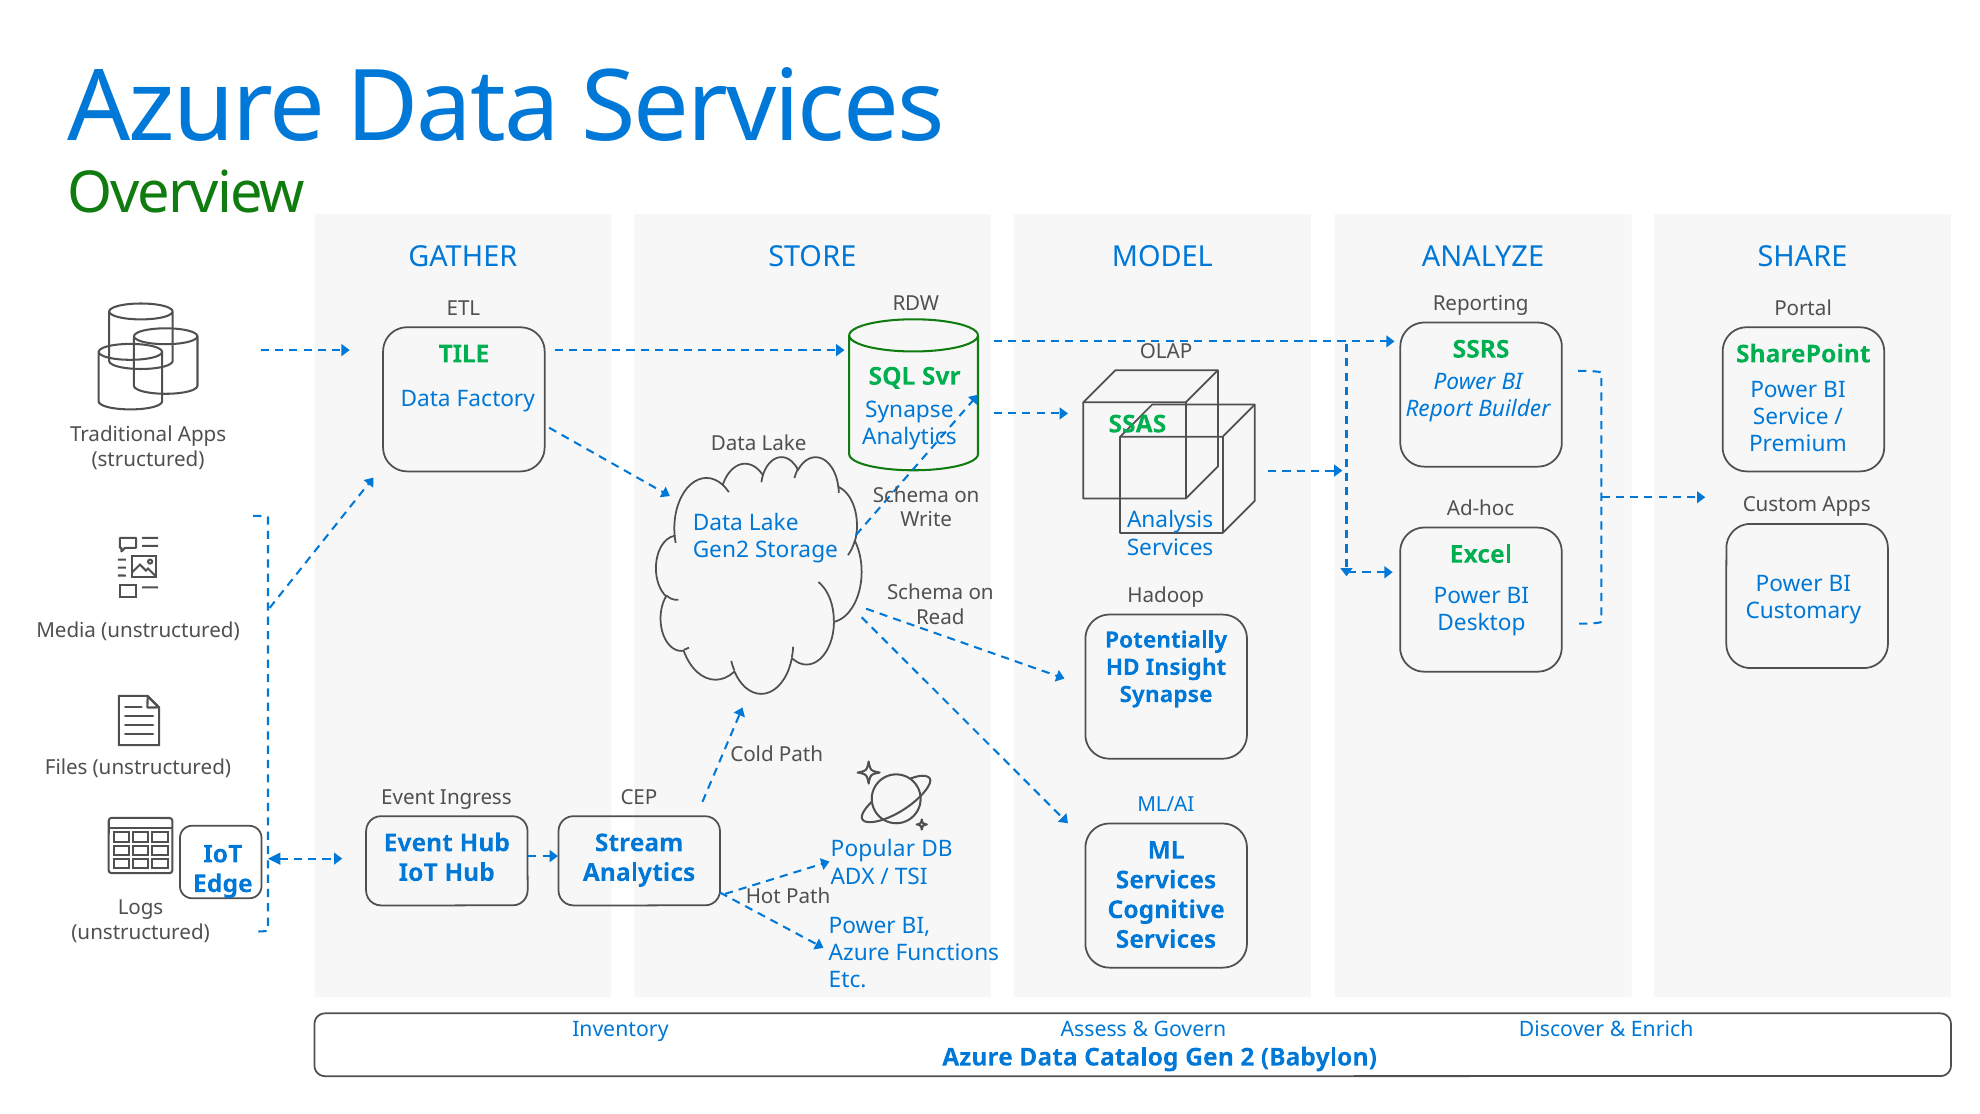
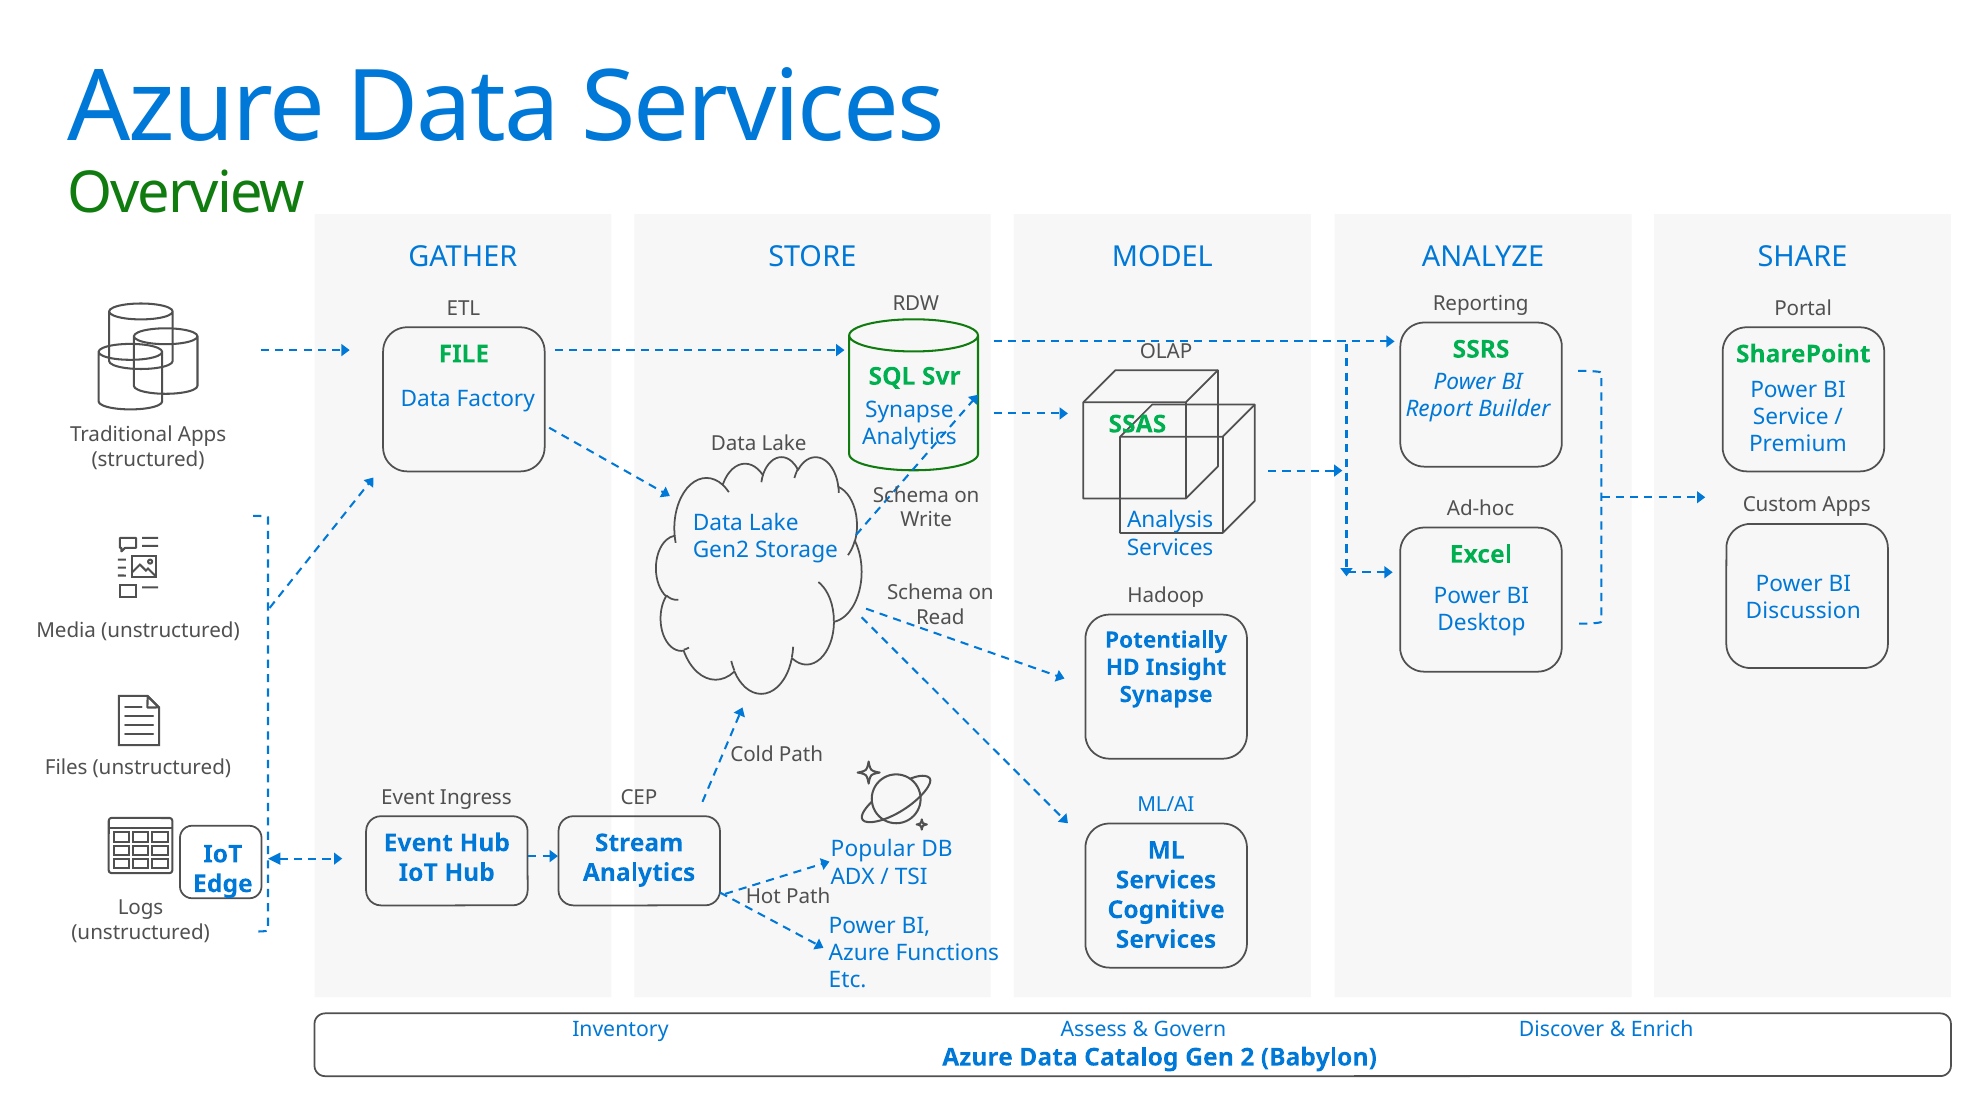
TILE: TILE -> FILE
Customary: Customary -> Discussion
